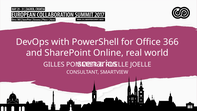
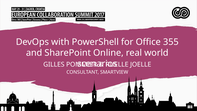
366: 366 -> 355
